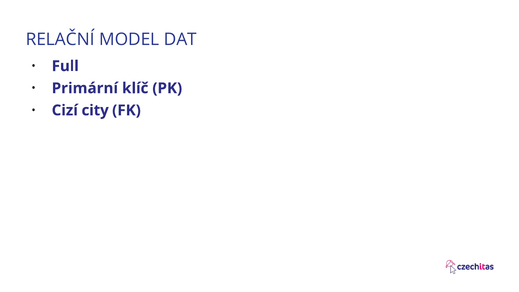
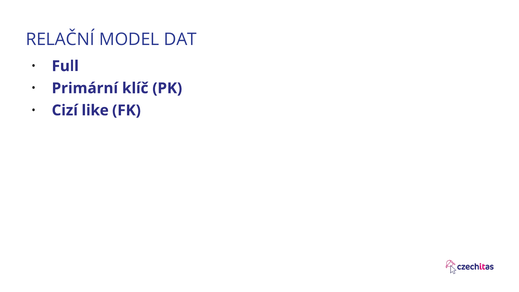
city: city -> like
